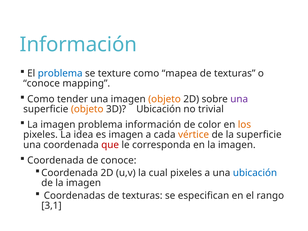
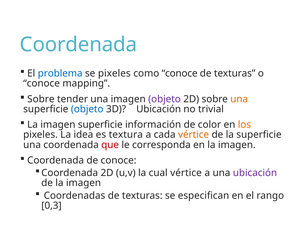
Información at (78, 45): Información -> Coordenada
se texture: texture -> pixeles
como mapea: mapea -> conoce
Como at (41, 99): Como -> Sobre
objeto at (164, 99) colour: orange -> purple
una at (239, 99) colour: purple -> orange
objeto at (87, 109) colour: orange -> blue
imagen problema: problema -> superficie
es imagen: imagen -> textura
cual pixeles: pixeles -> vértice
ubicación at (255, 173) colour: blue -> purple
3,1: 3,1 -> 0,3
